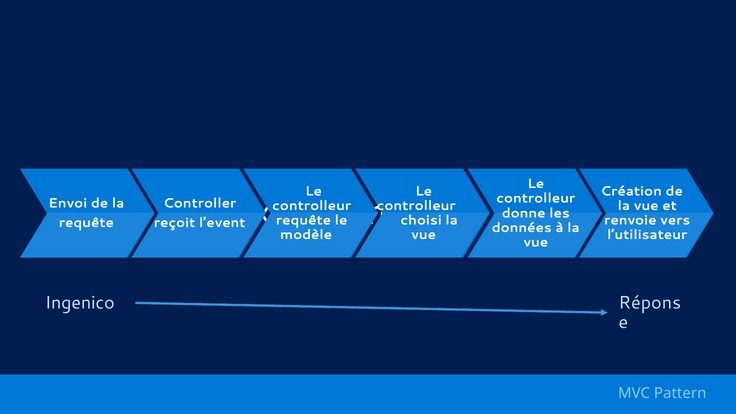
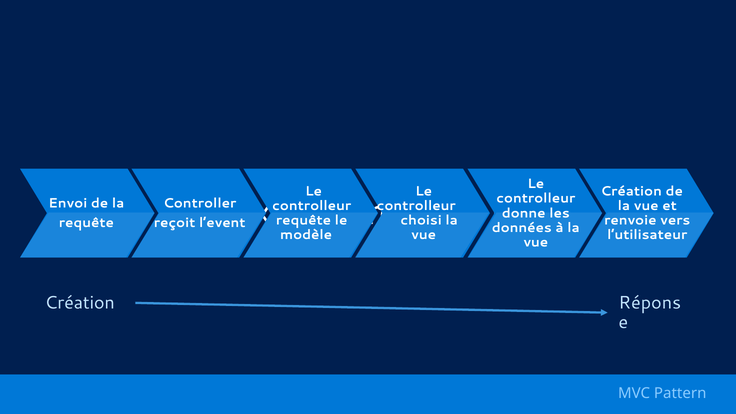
Ingenico at (80, 303): Ingenico -> Création
